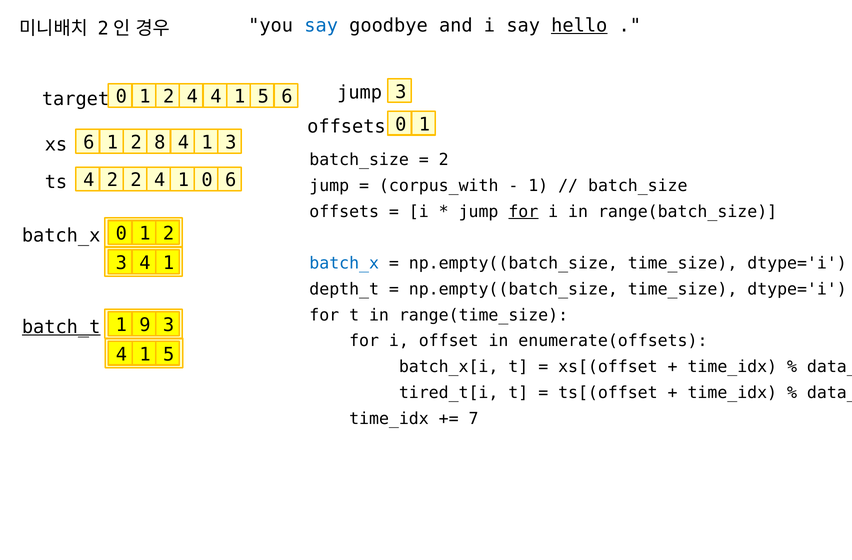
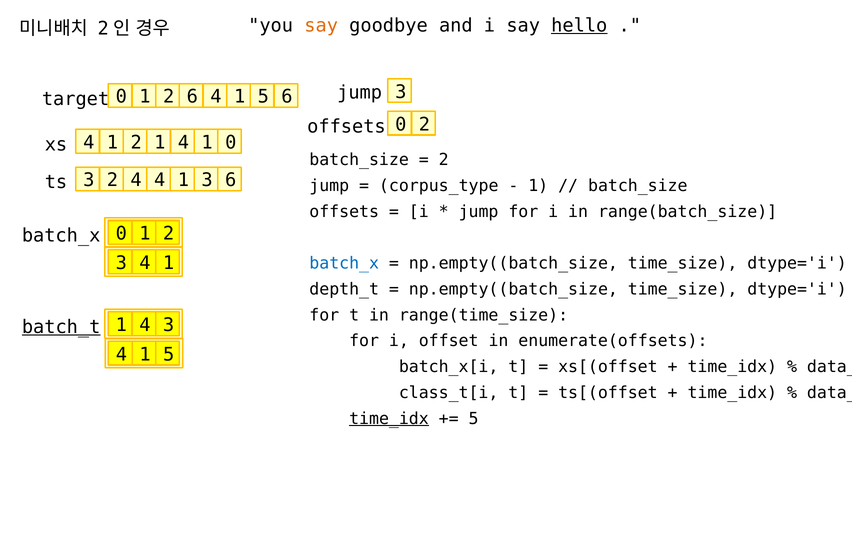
say at (321, 25) colour: blue -> orange
1 2 4: 4 -> 6
offsets 0 1: 1 -> 2
xs 6: 6 -> 4
2 8: 8 -> 1
4 1 3: 3 -> 0
ts 4: 4 -> 3
2 2: 2 -> 4
1 0: 0 -> 3
corpus_with: corpus_with -> corpus_type
for at (523, 211) underline: present -> none
9 at (145, 325): 9 -> 4
tired_t[i: tired_t[i -> class_t[i
time_idx at (389, 418) underline: none -> present
7 at (474, 418): 7 -> 5
